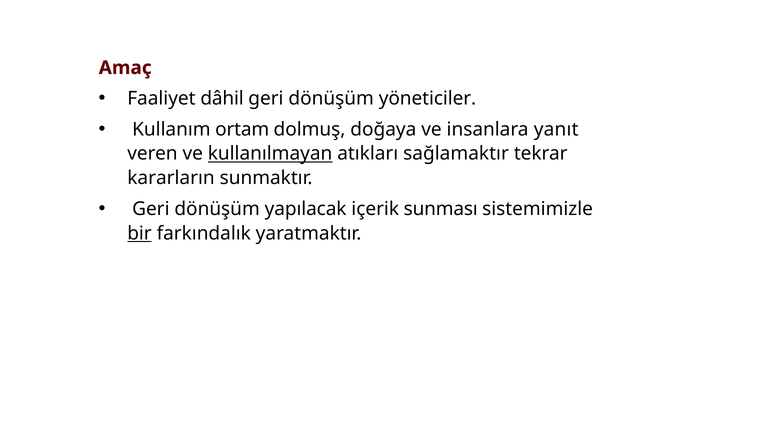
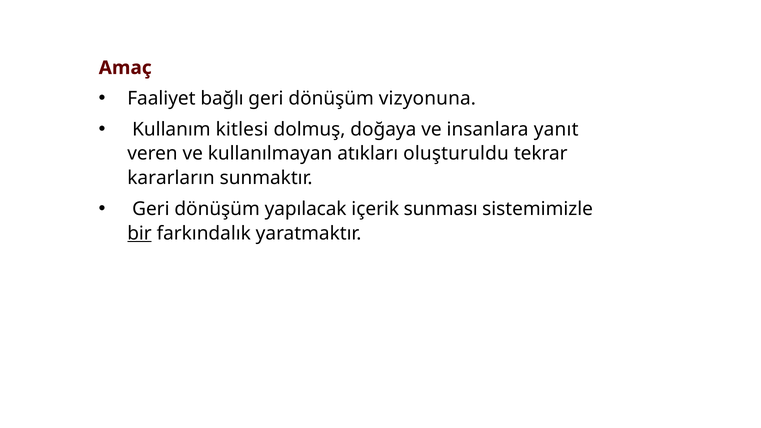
dâhil: dâhil -> bağlı
yöneticiler: yöneticiler -> vizyonuna
ortam: ortam -> kitlesi
kullanılmayan underline: present -> none
sağlamaktır: sağlamaktır -> oluşturuldu
